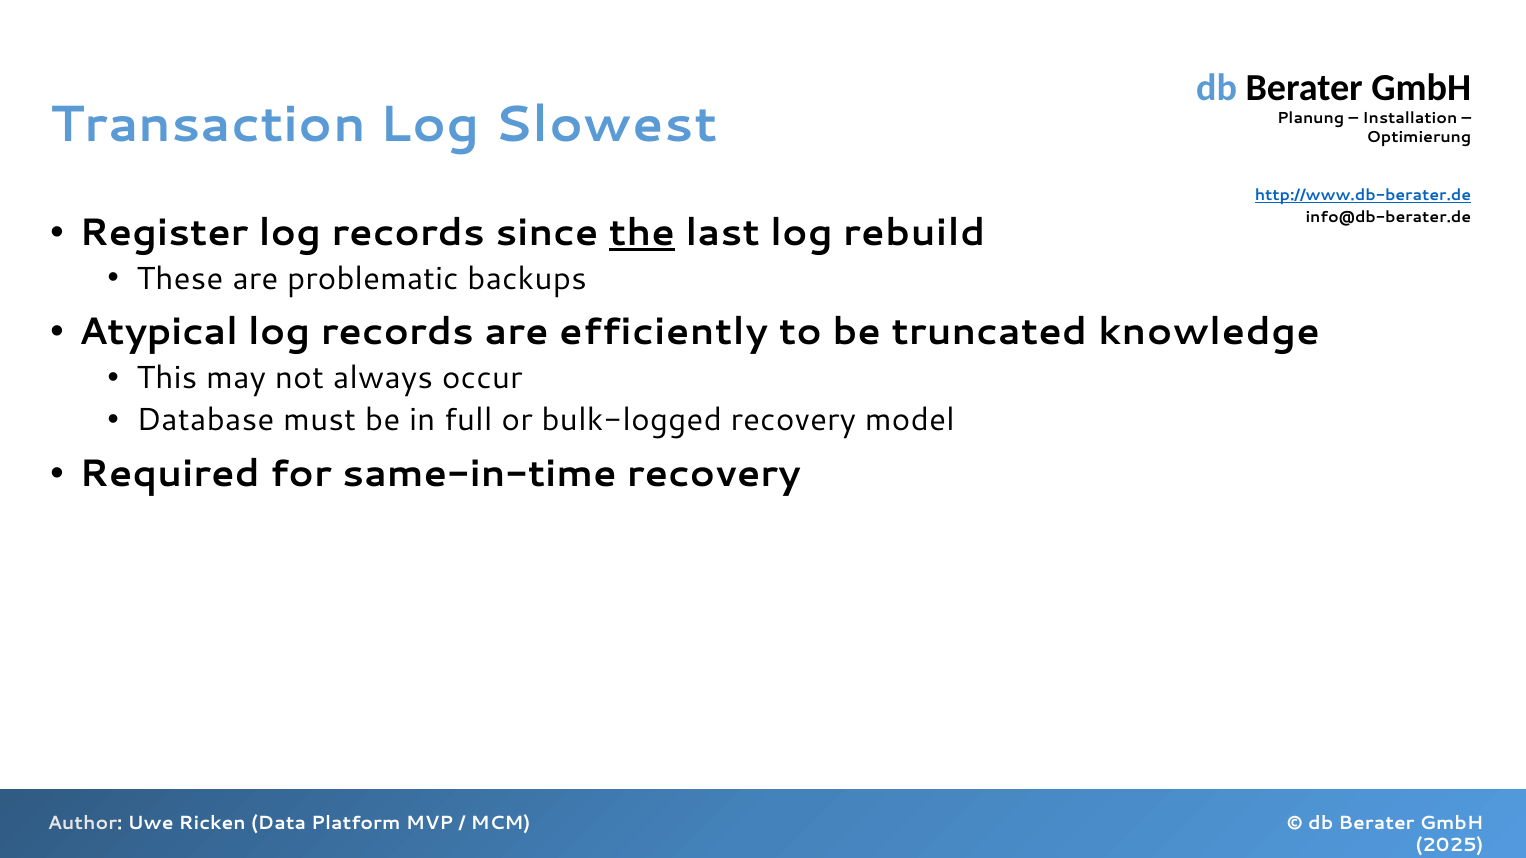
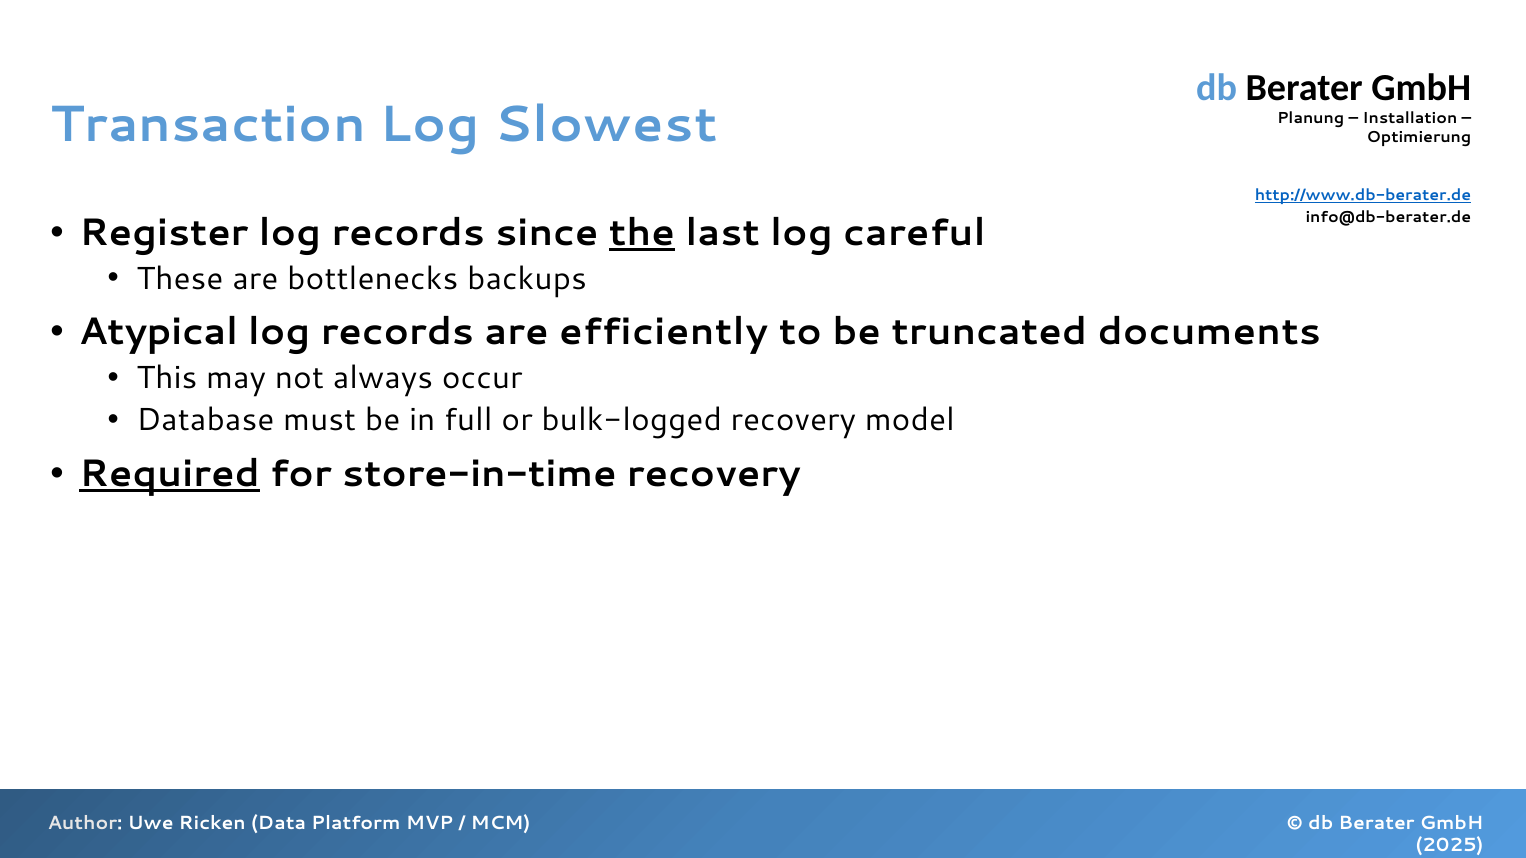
rebuild: rebuild -> careful
problematic: problematic -> bottlenecks
knowledge: knowledge -> documents
Required underline: none -> present
same-in-time: same-in-time -> store-in-time
